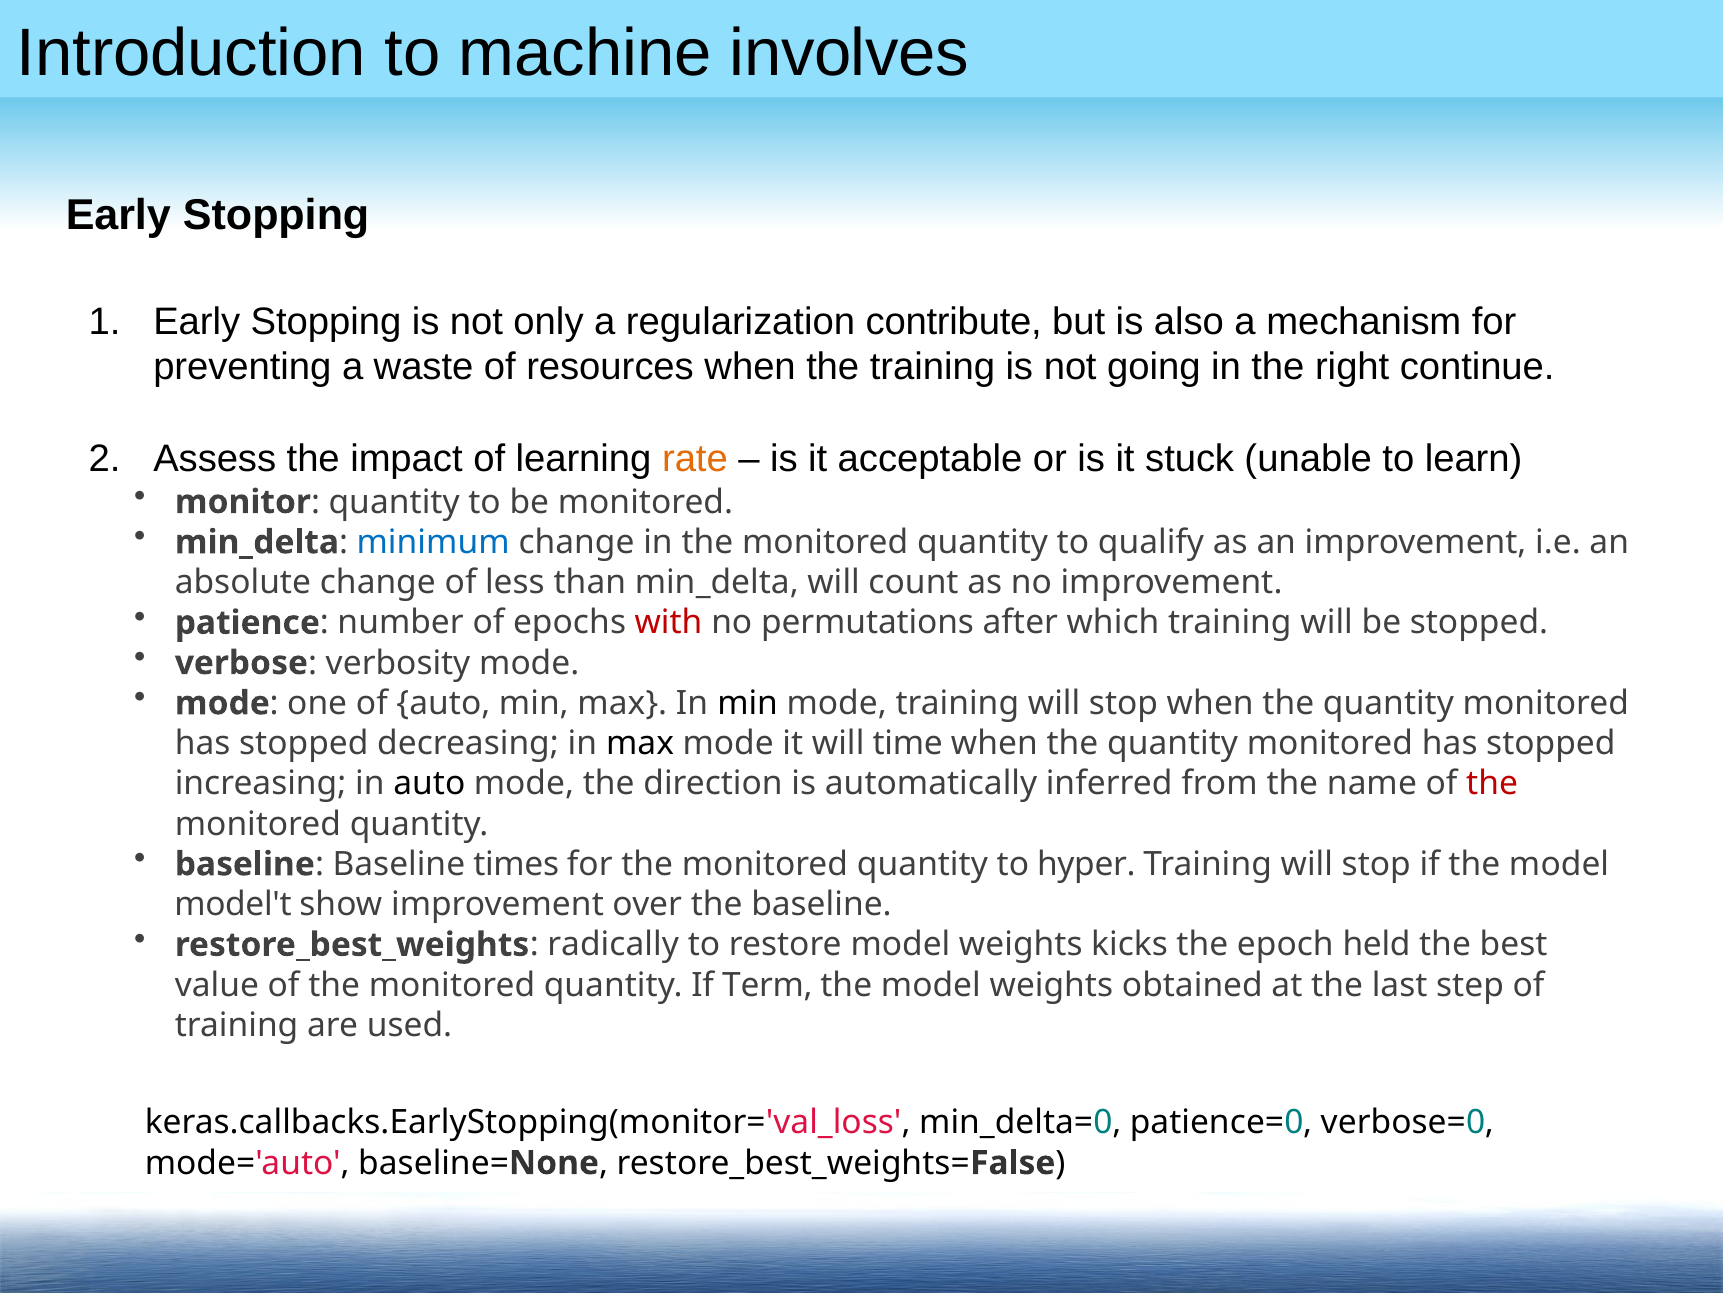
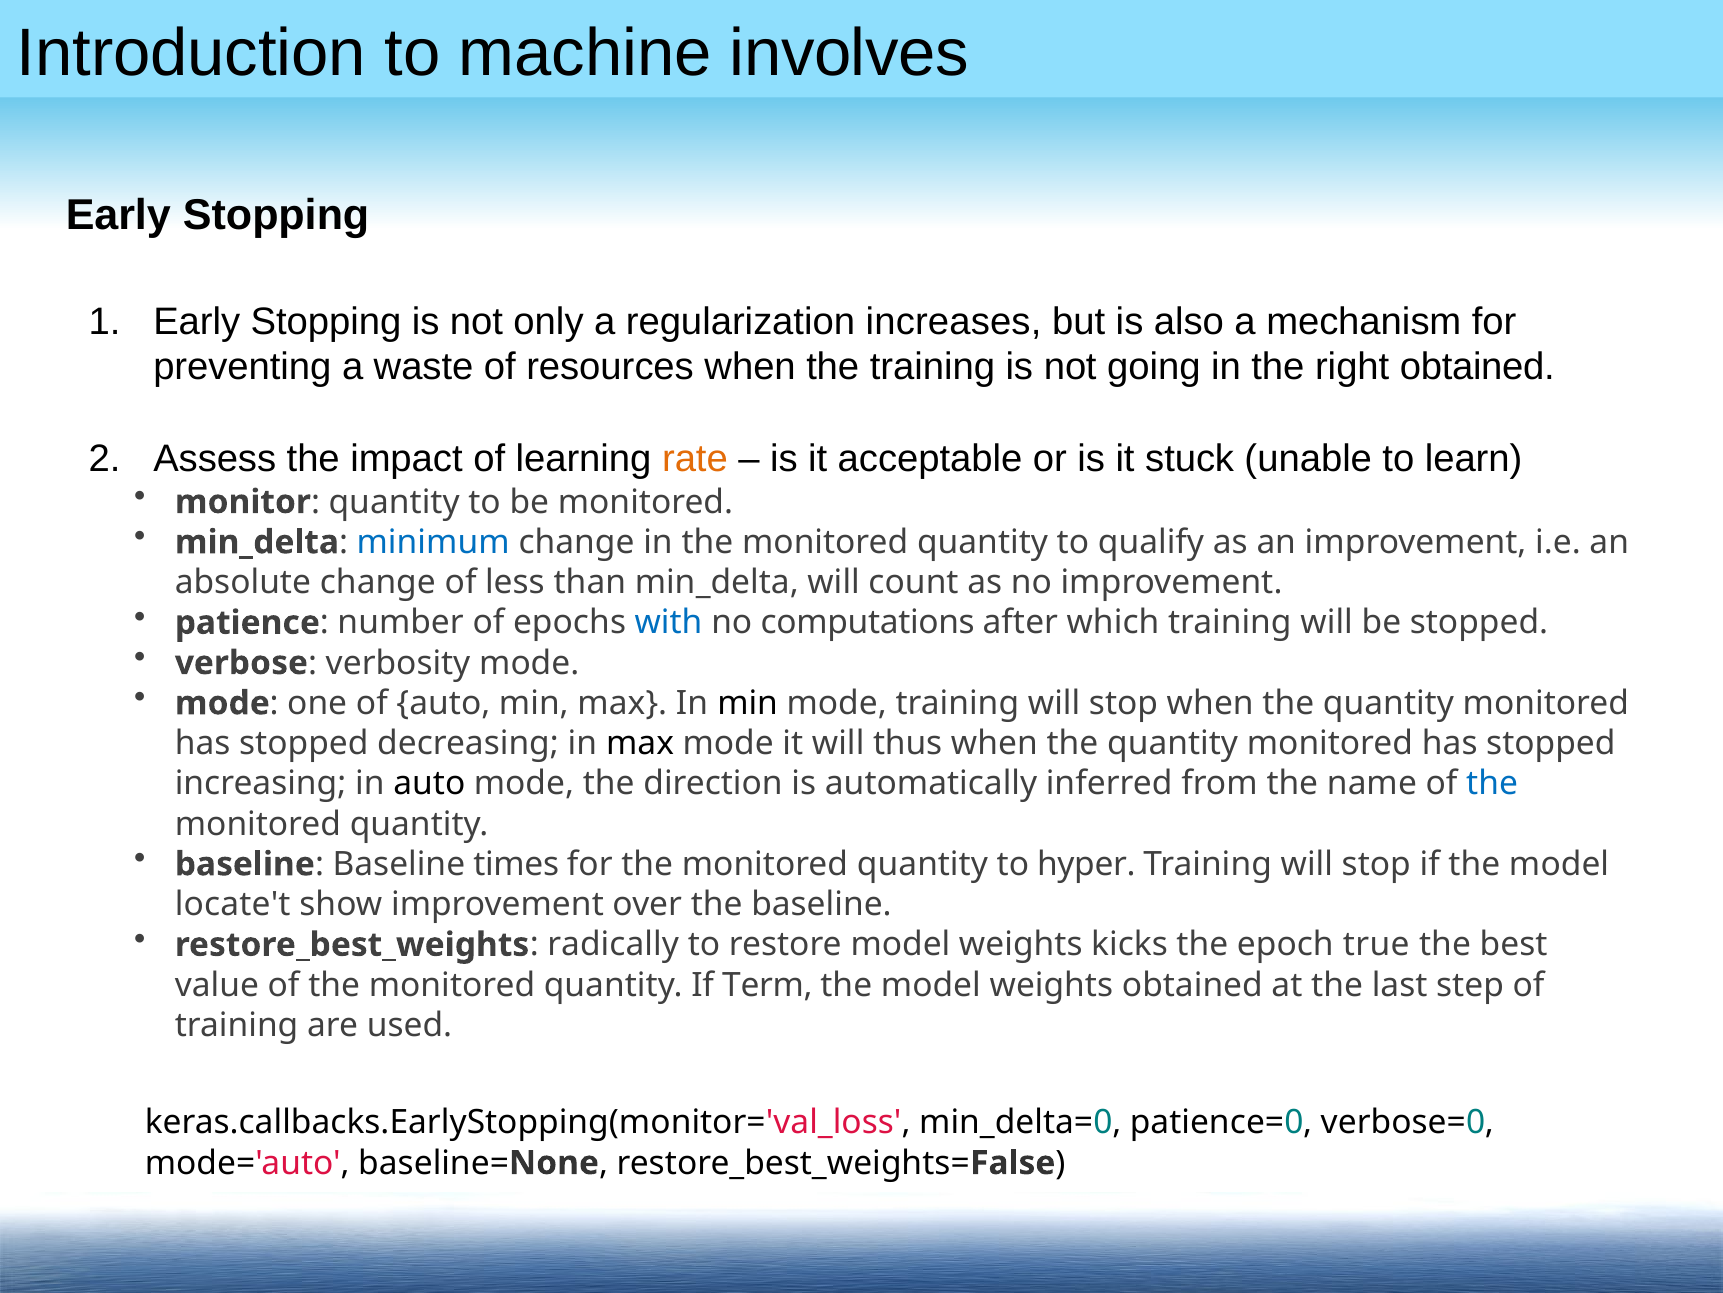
contribute: contribute -> increases
right continue: continue -> obtained
with colour: red -> blue
permutations: permutations -> computations
time: time -> thus
the at (1492, 783) colour: red -> blue
model't: model't -> locate't
held: held -> true
